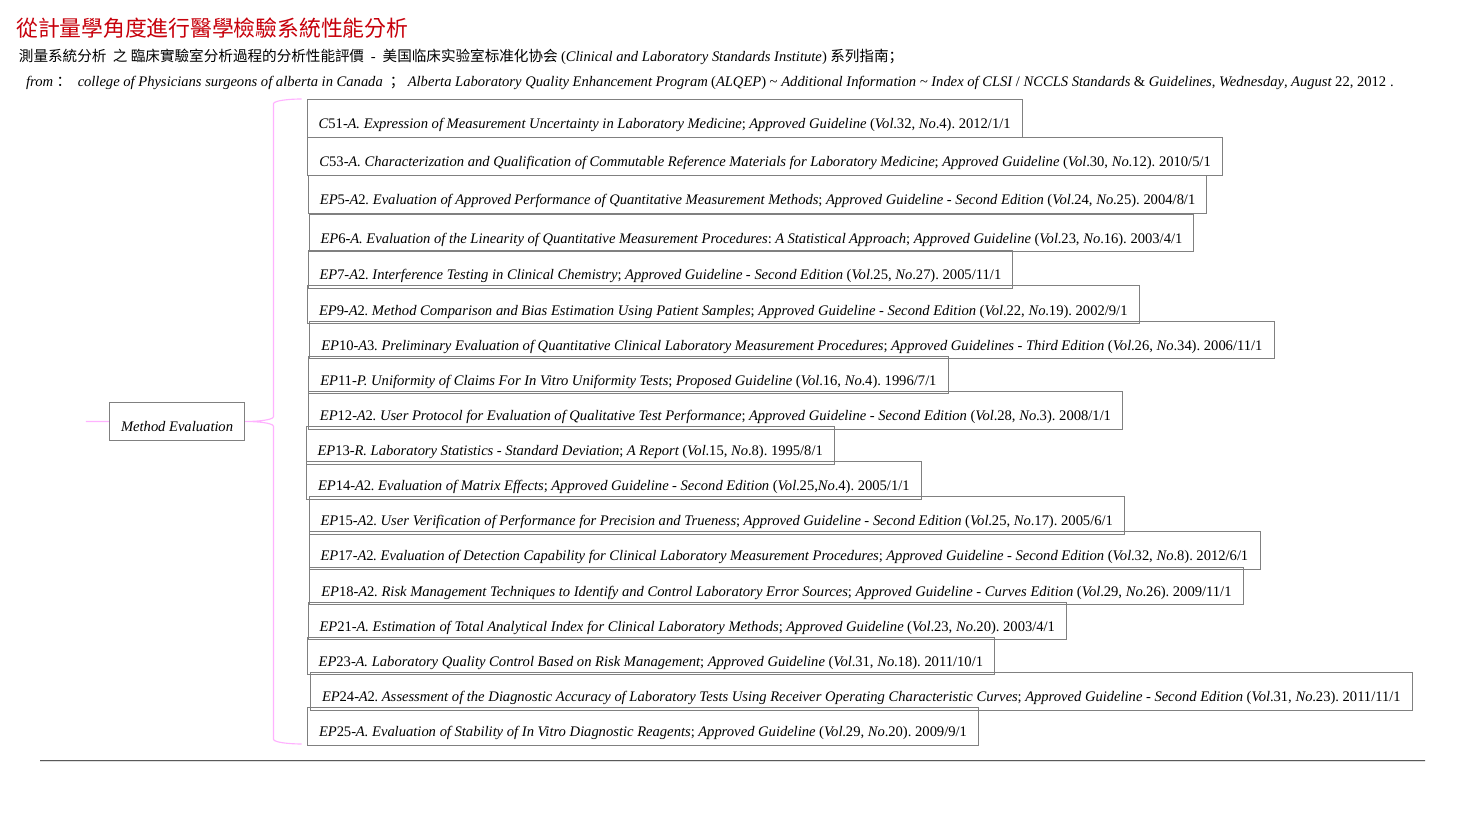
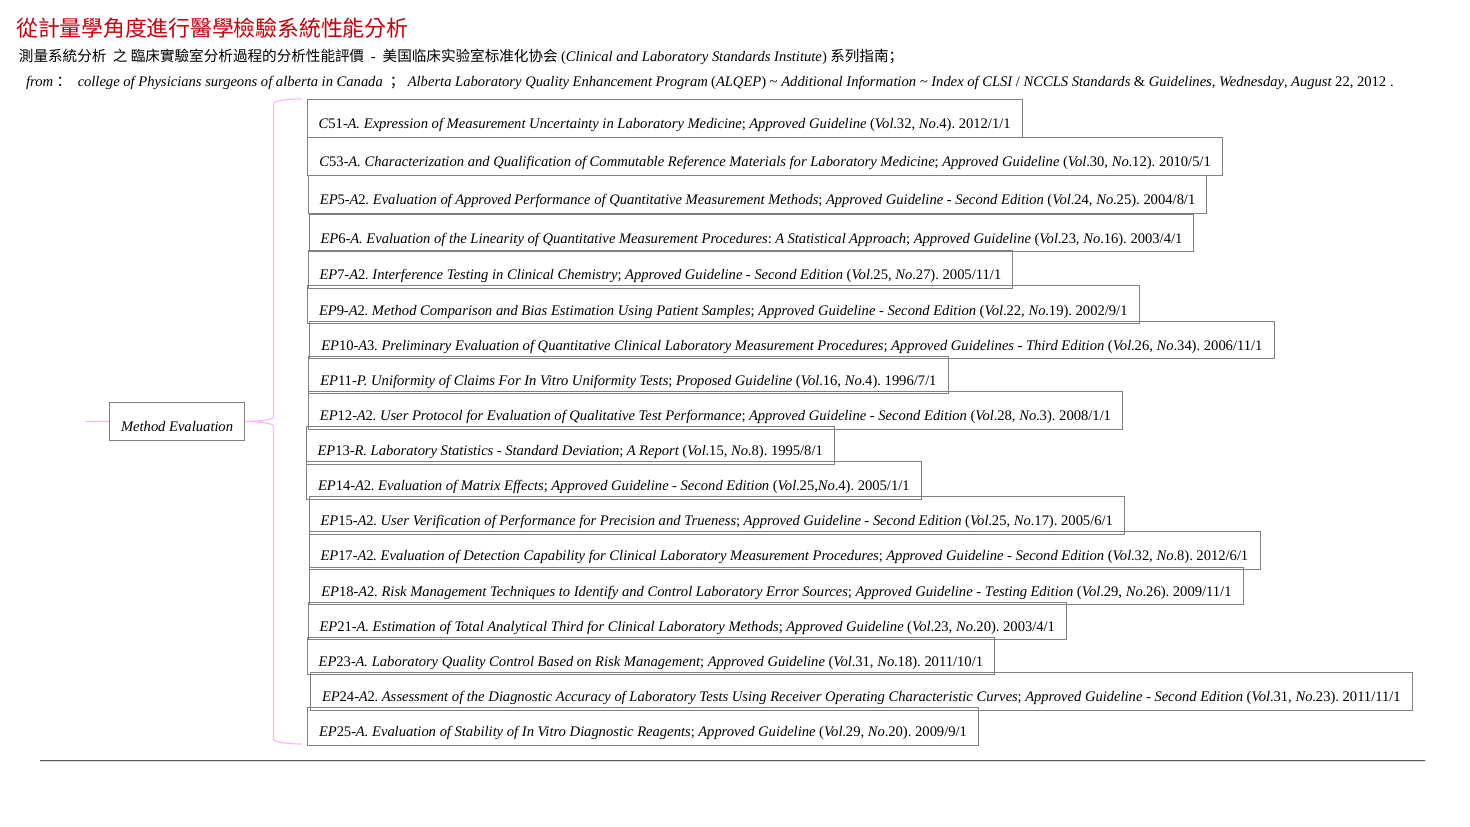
Curves at (1006, 591): Curves -> Testing
Analytical Index: Index -> Third
